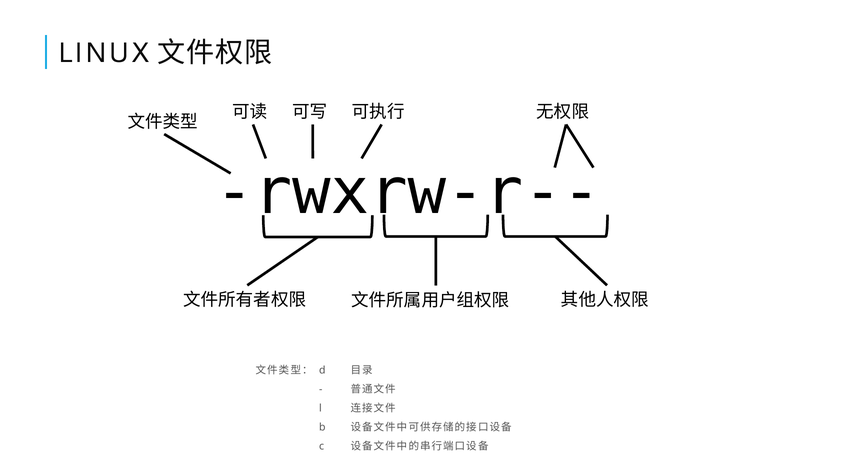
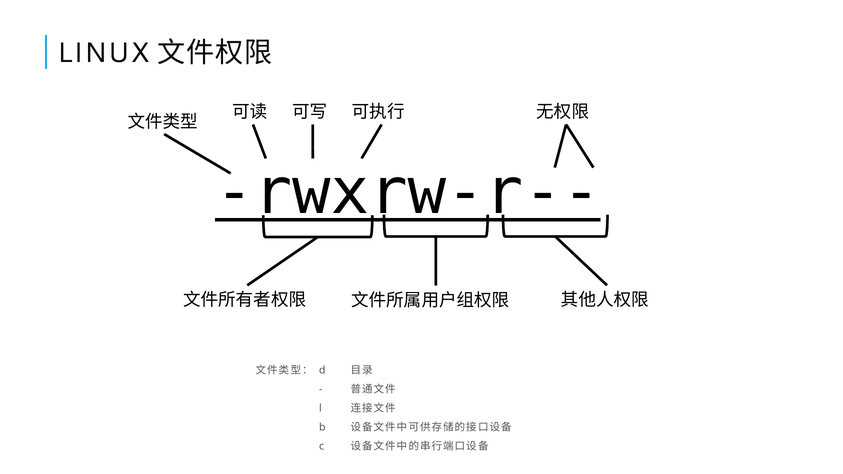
rwxrw-r-- underline: none -> present
